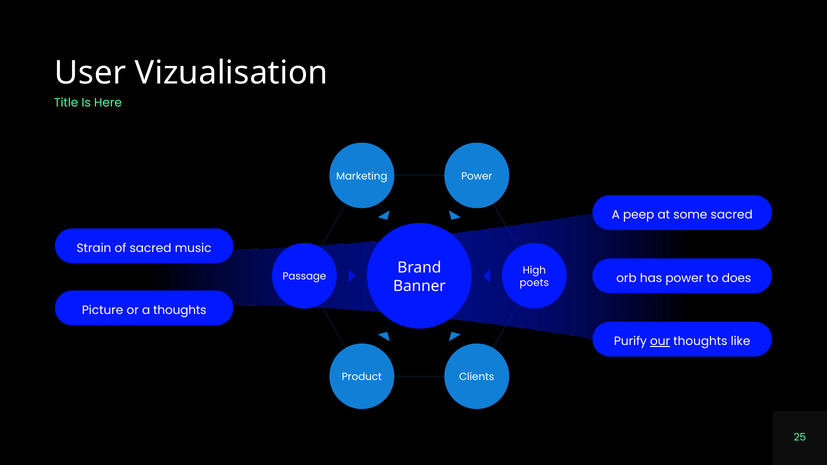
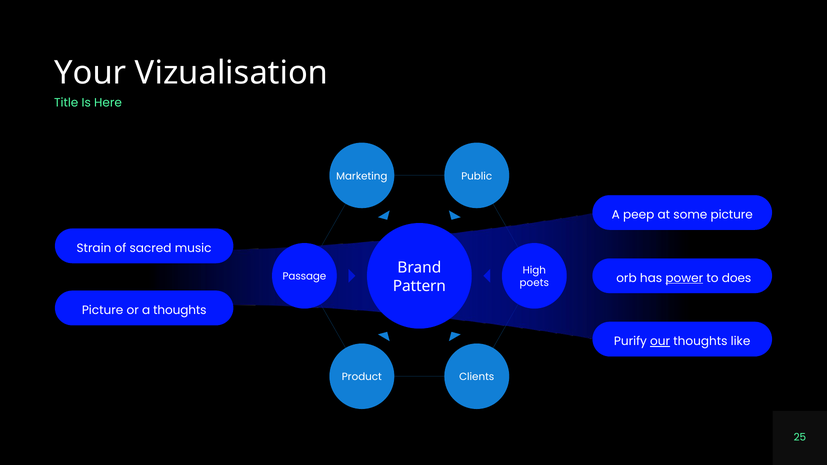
User: User -> Your
Marketing Power: Power -> Public
some sacred: sacred -> picture
power at (684, 278) underline: none -> present
Banner: Banner -> Pattern
